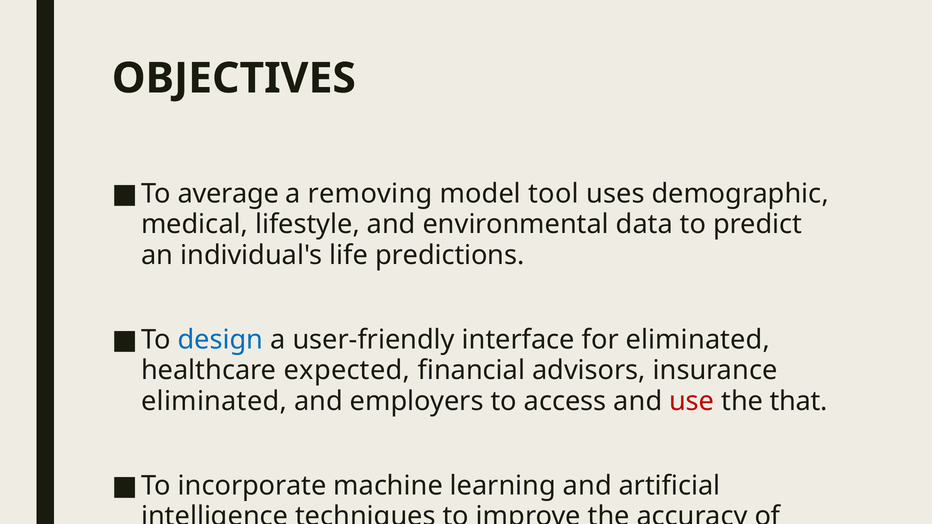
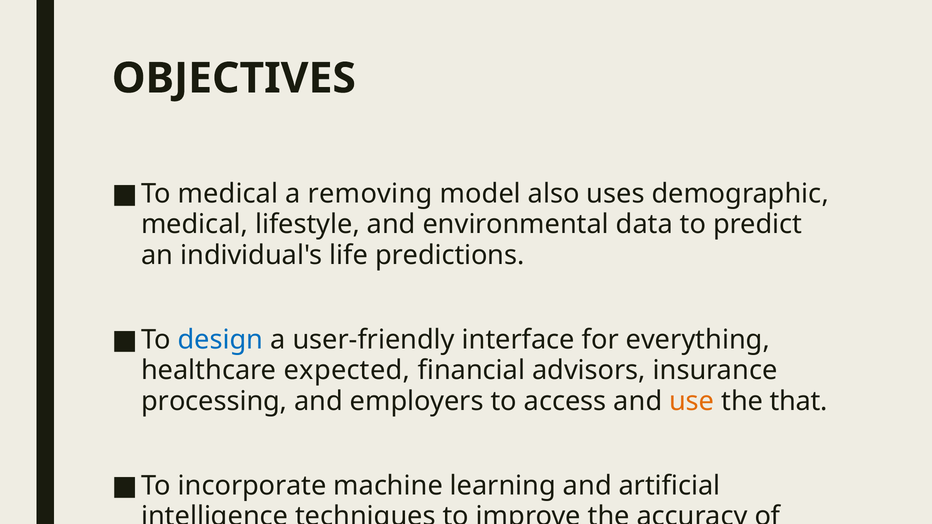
To average: average -> medical
tool: tool -> also
for eliminated: eliminated -> everything
eliminated at (214, 401): eliminated -> processing
use colour: red -> orange
